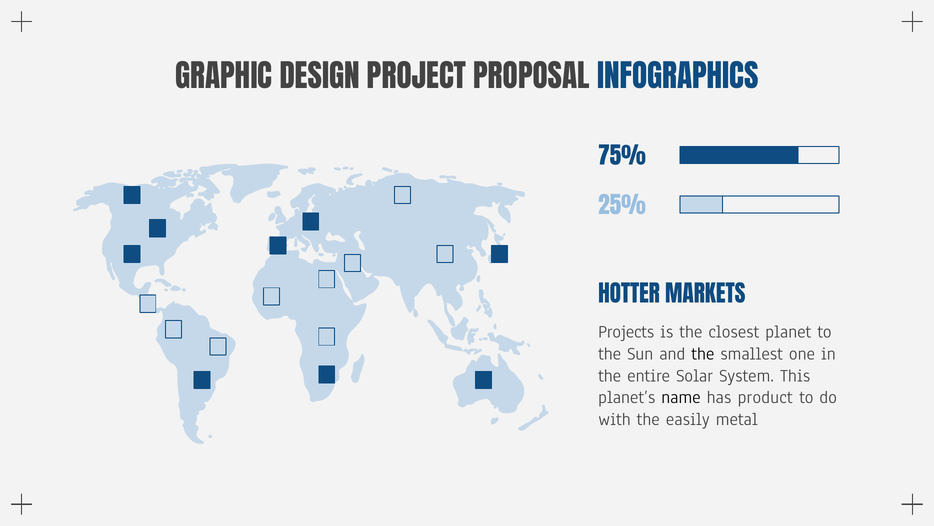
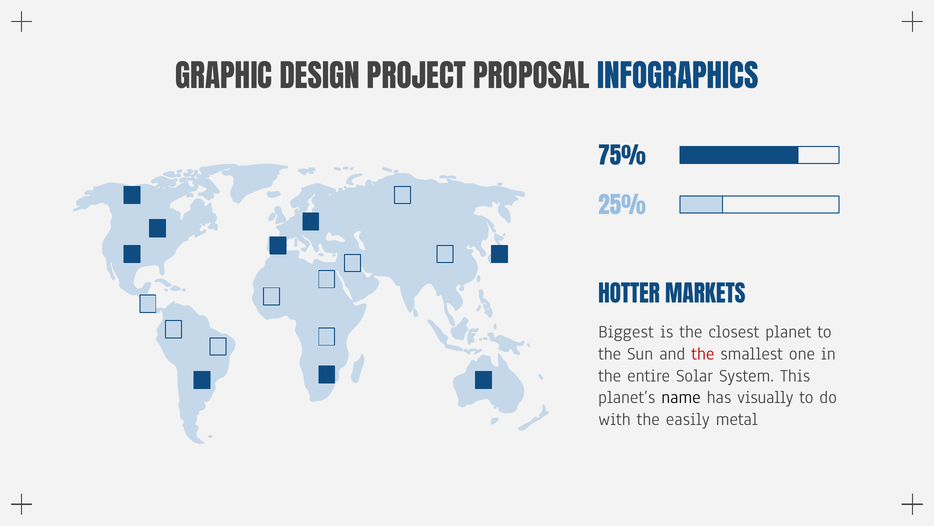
Projects: Projects -> Biggest
the at (703, 353) colour: black -> red
product: product -> visually
